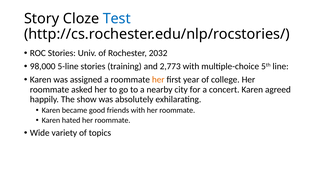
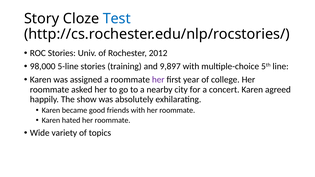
2032: 2032 -> 2012
2,773: 2,773 -> 9,897
her at (158, 80) colour: orange -> purple
